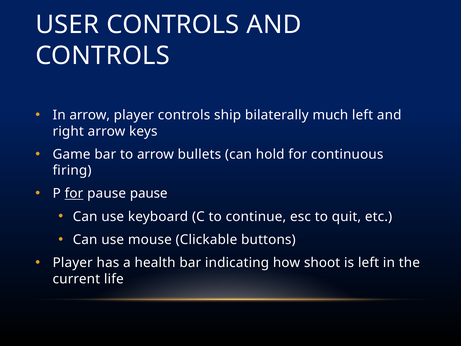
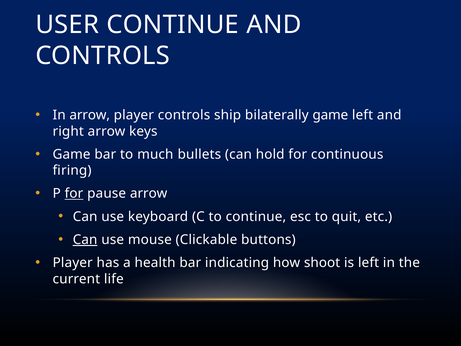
USER CONTROLS: CONTROLS -> CONTINUE
bilaterally much: much -> game
to arrow: arrow -> much
pause pause: pause -> arrow
Can at (85, 240) underline: none -> present
